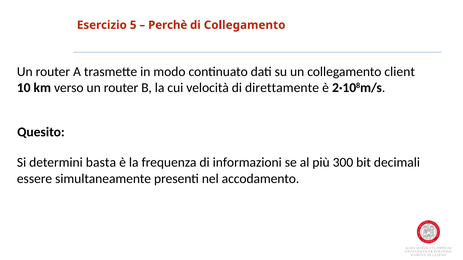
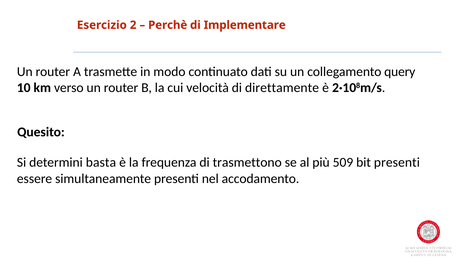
5: 5 -> 2
di Collegamento: Collegamento -> Implementare
client: client -> query
informazioni: informazioni -> trasmettono
300: 300 -> 509
bit decimali: decimali -> presenti
